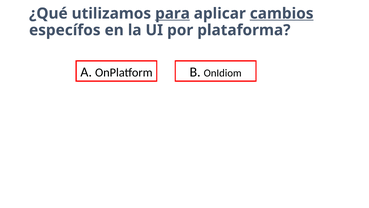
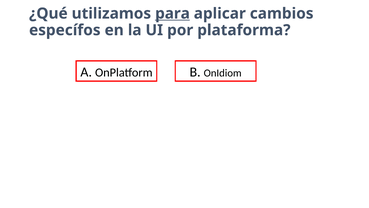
cambios underline: present -> none
